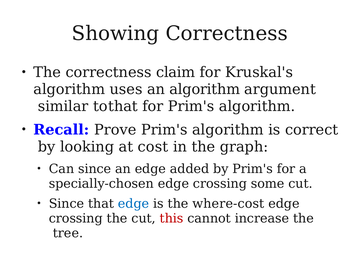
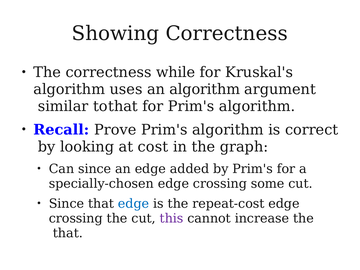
claim: claim -> while
where-cost: where-cost -> repeat-cost
this colour: red -> purple
tree at (68, 233): tree -> that
